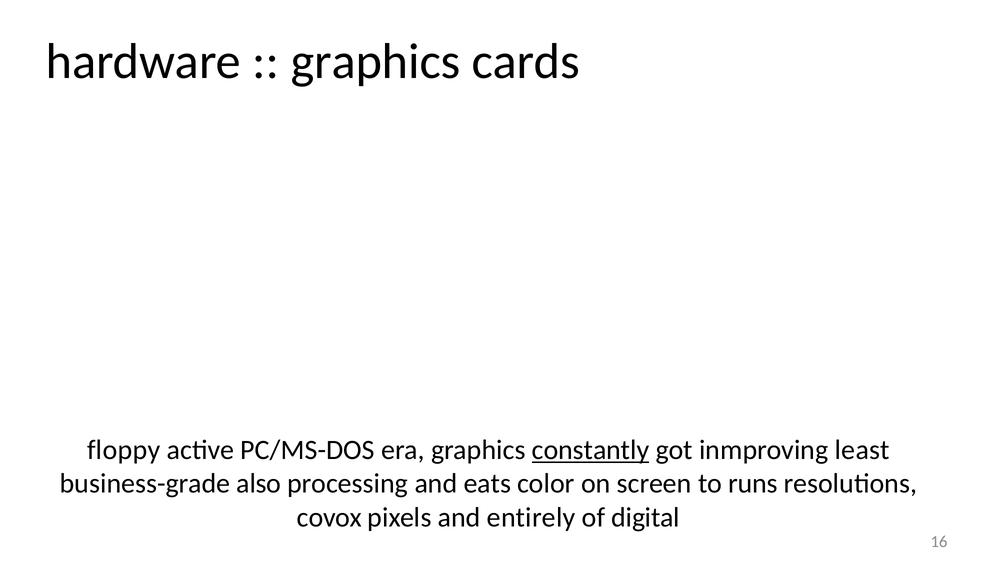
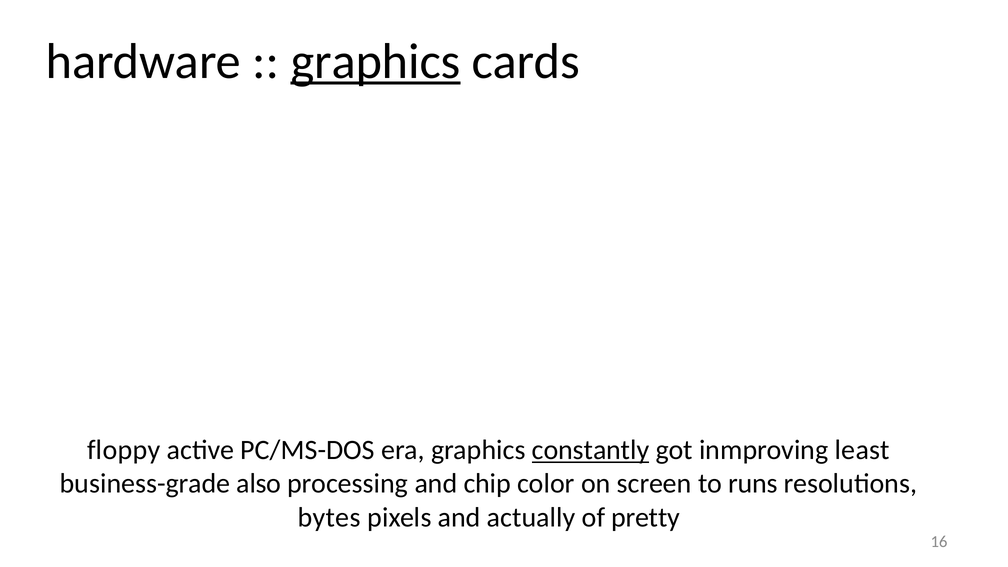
graphics at (376, 61) underline: none -> present
eats: eats -> chip
covox: covox -> bytes
entirely: entirely -> actually
digital: digital -> pretty
